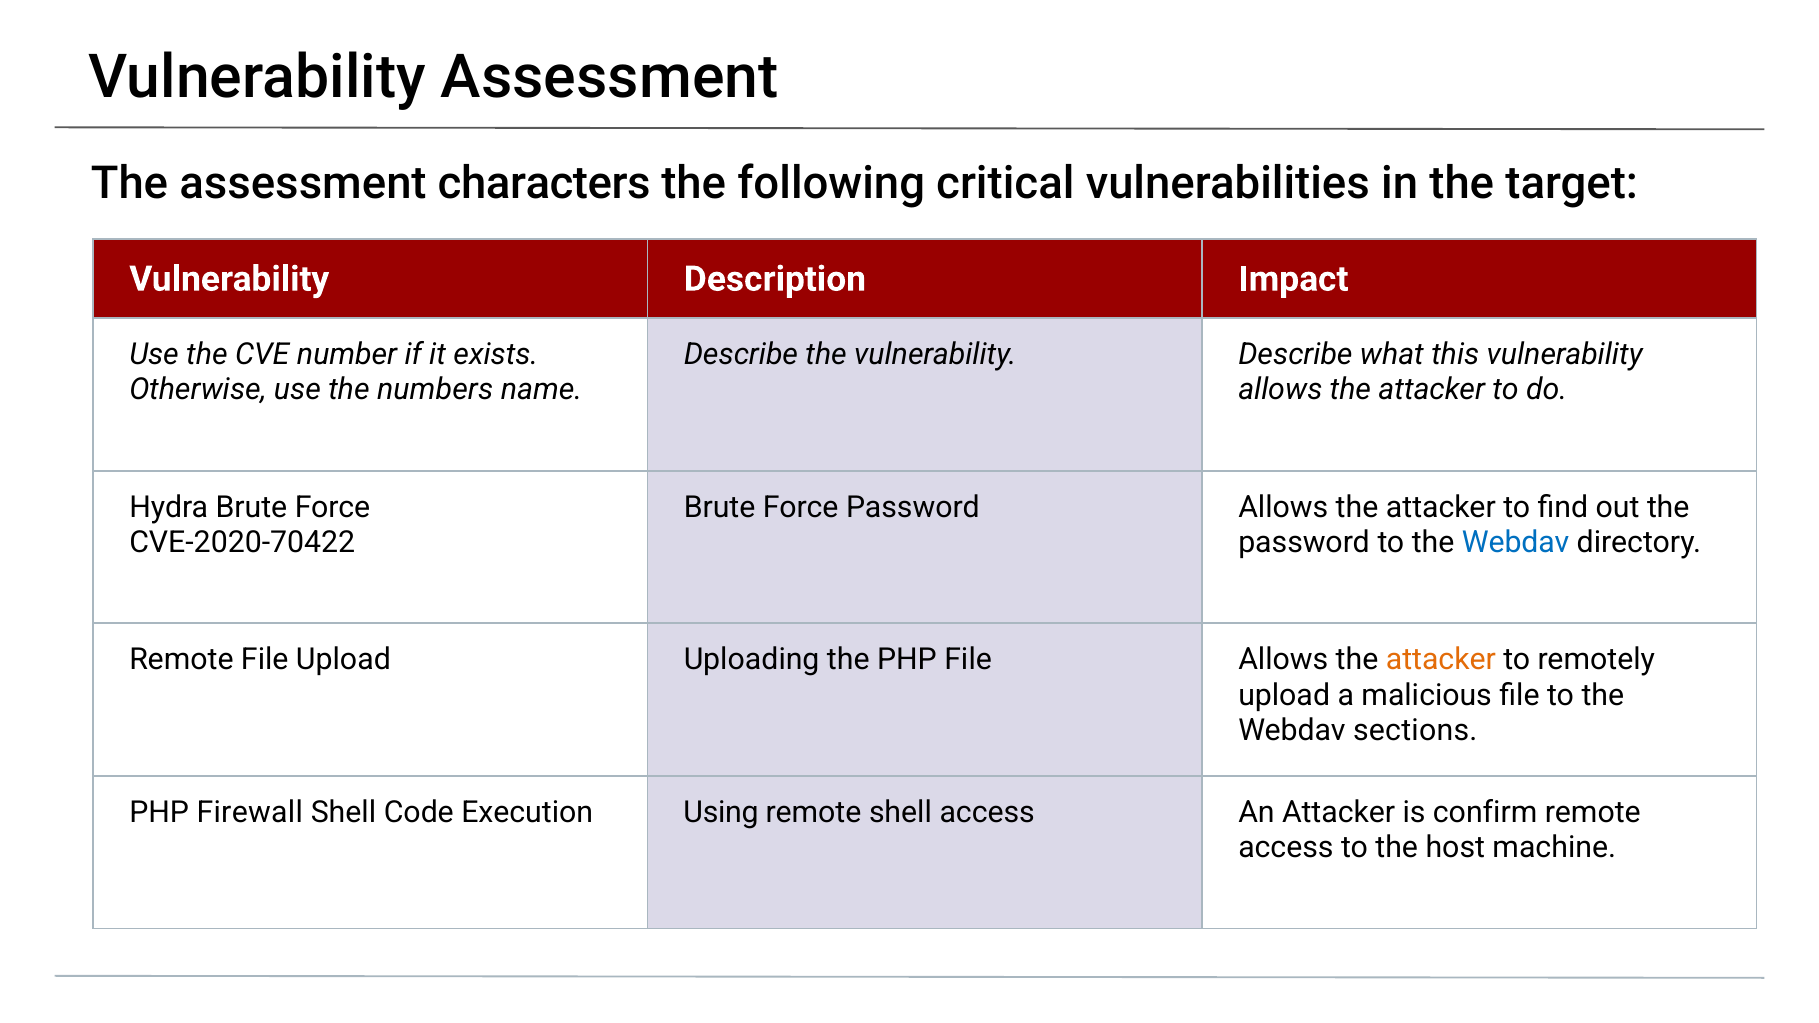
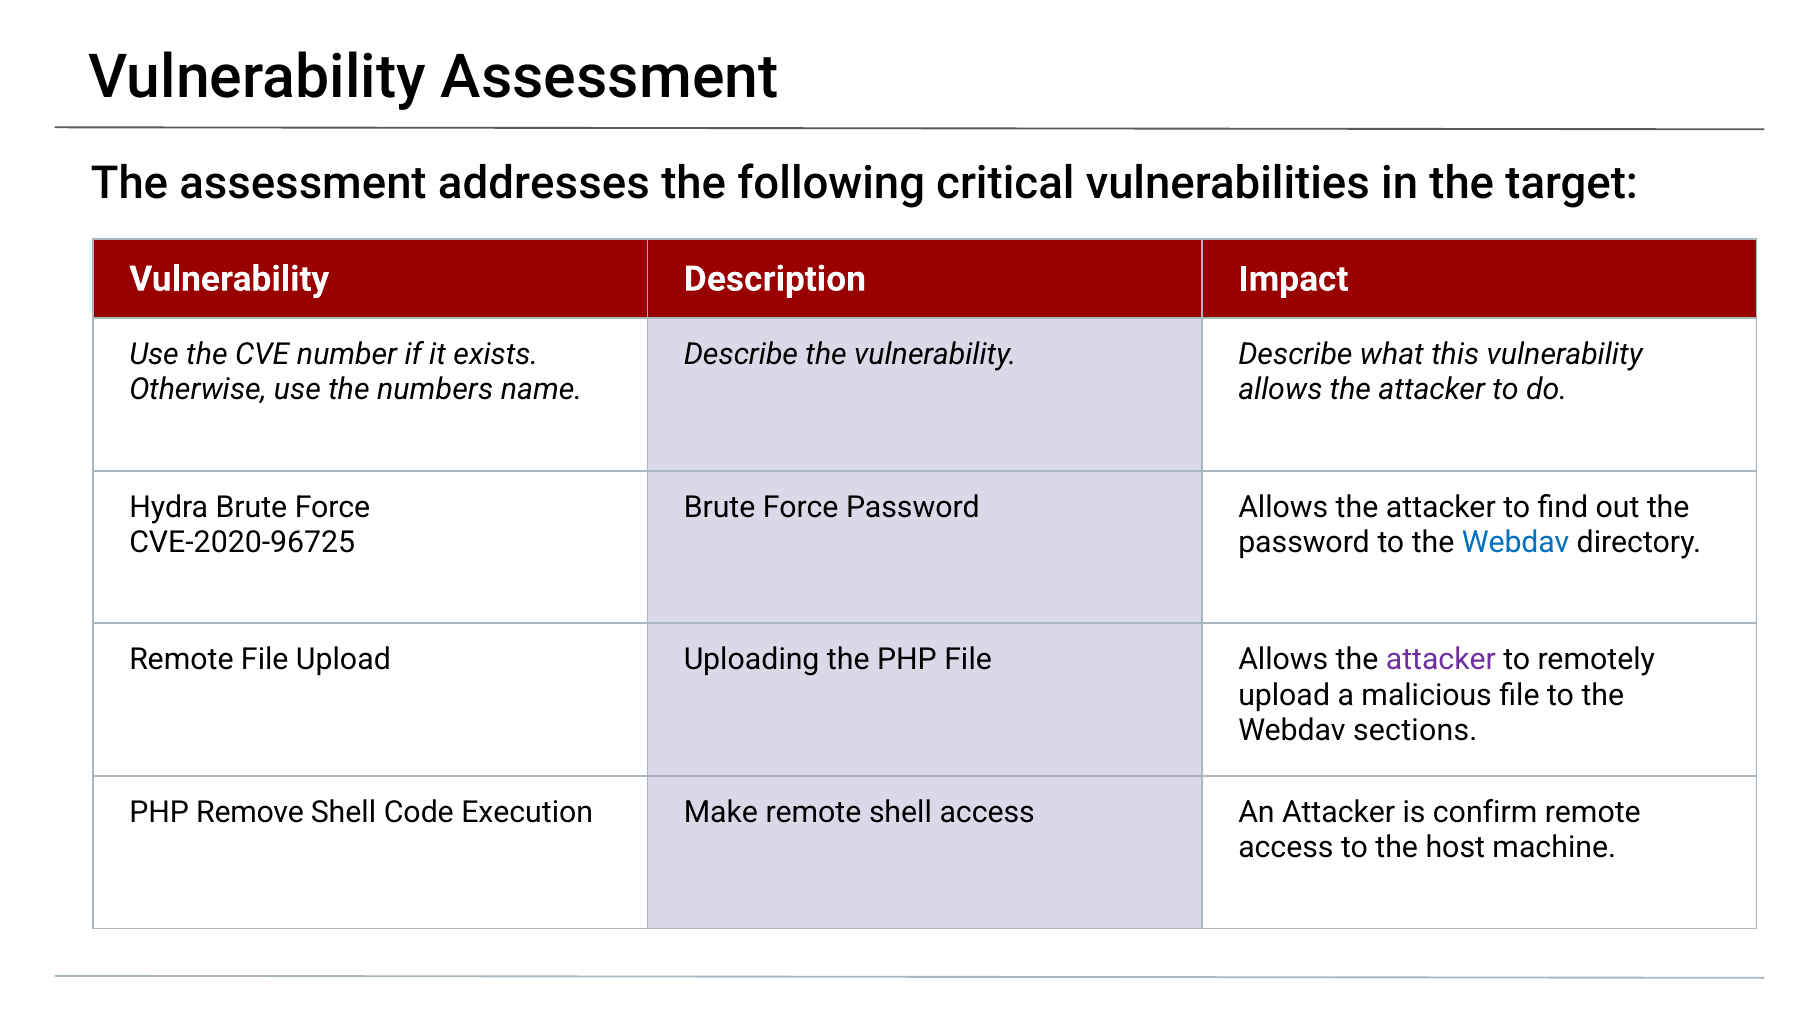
characters: characters -> addresses
CVE-2020-70422: CVE-2020-70422 -> CVE-2020-96725
attacker at (1441, 660) colour: orange -> purple
Firewall: Firewall -> Remove
Using: Using -> Make
